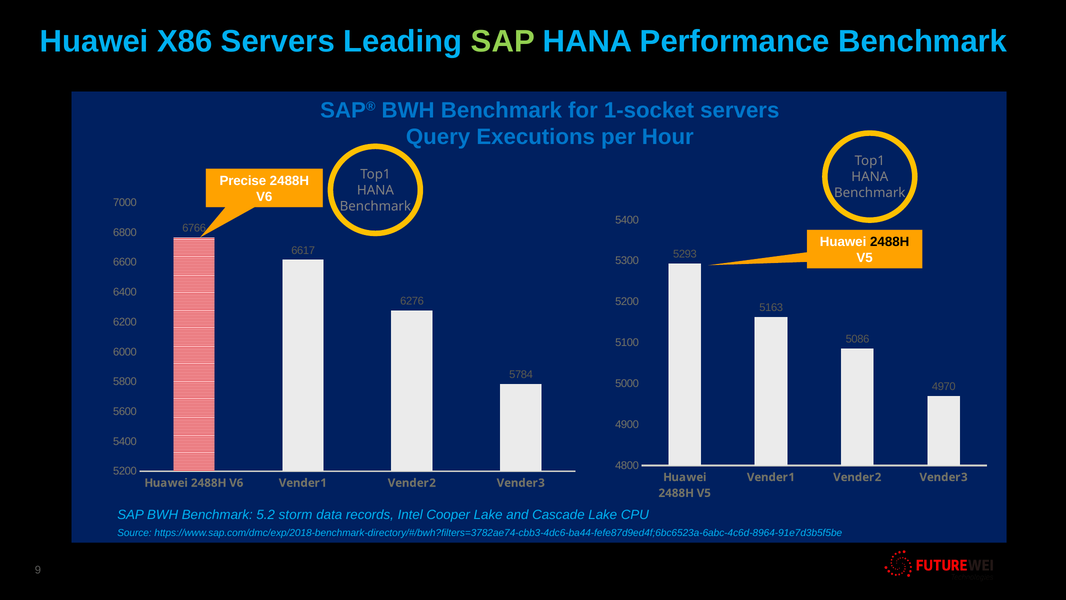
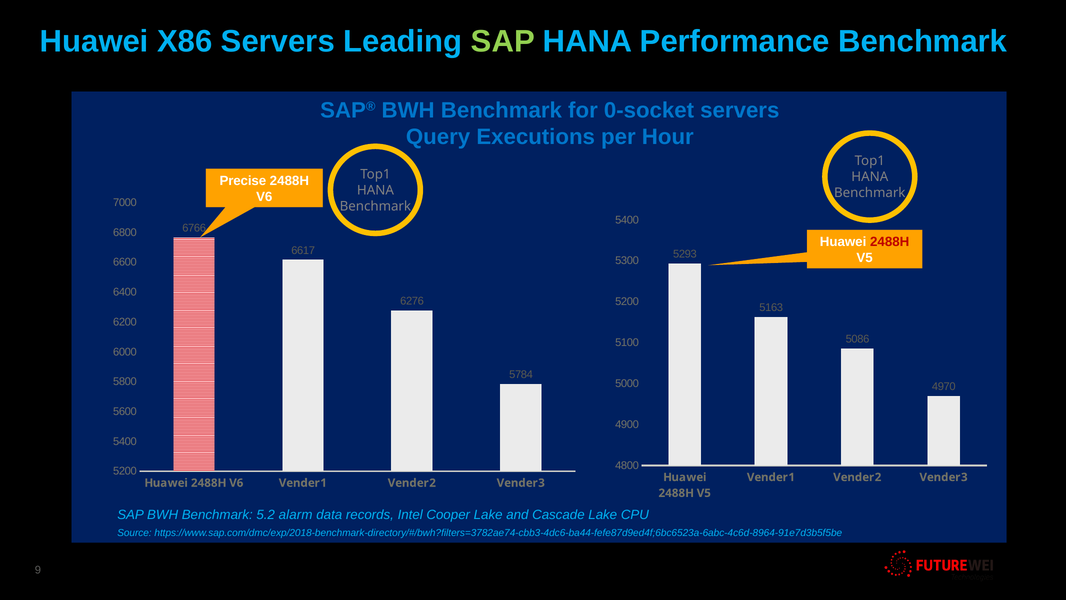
1-socket: 1-socket -> 0-socket
2488H at (890, 242) colour: black -> red
storm: storm -> alarm
